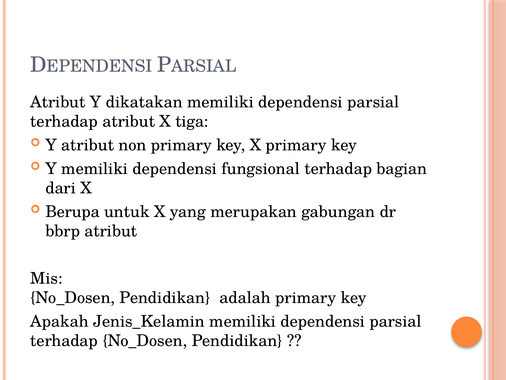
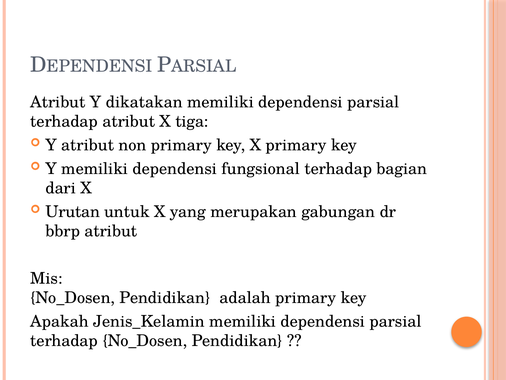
Berupa: Berupa -> Urutan
